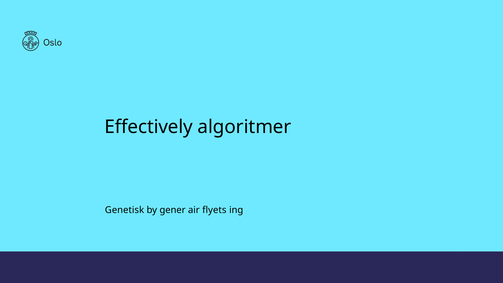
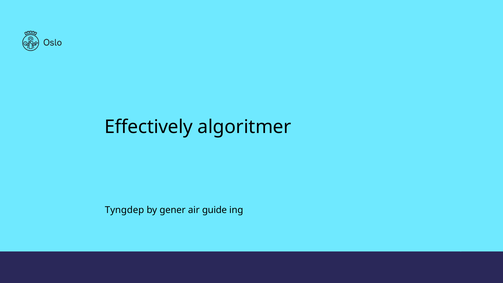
Genetisk: Genetisk -> Tyngdep
flyets: flyets -> guide
